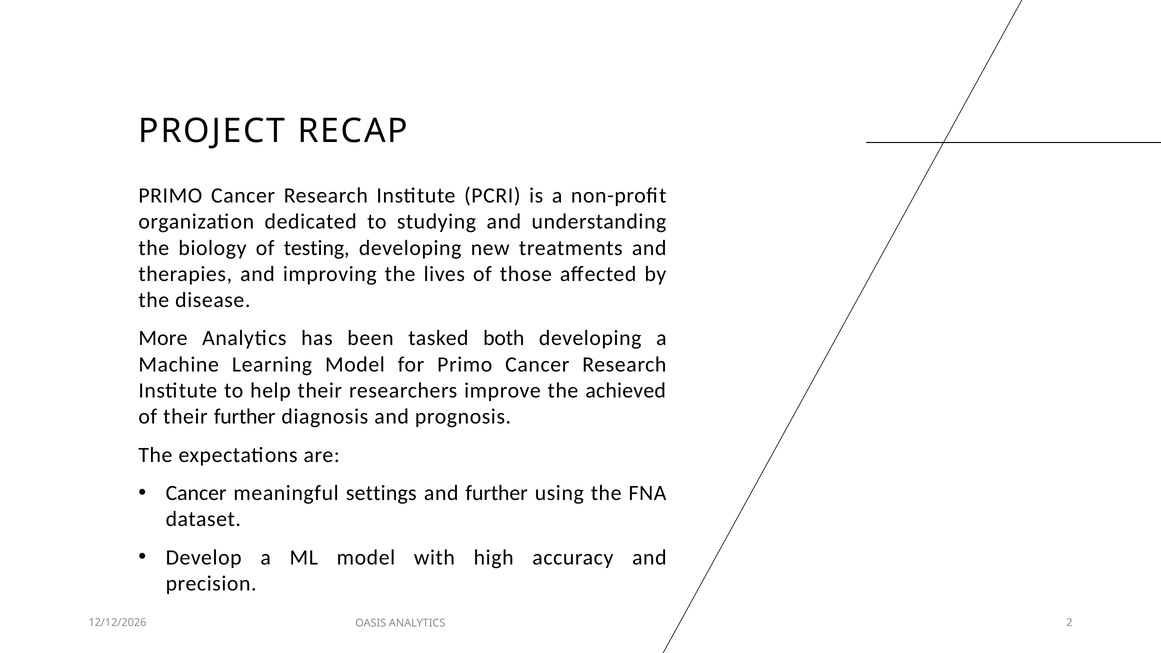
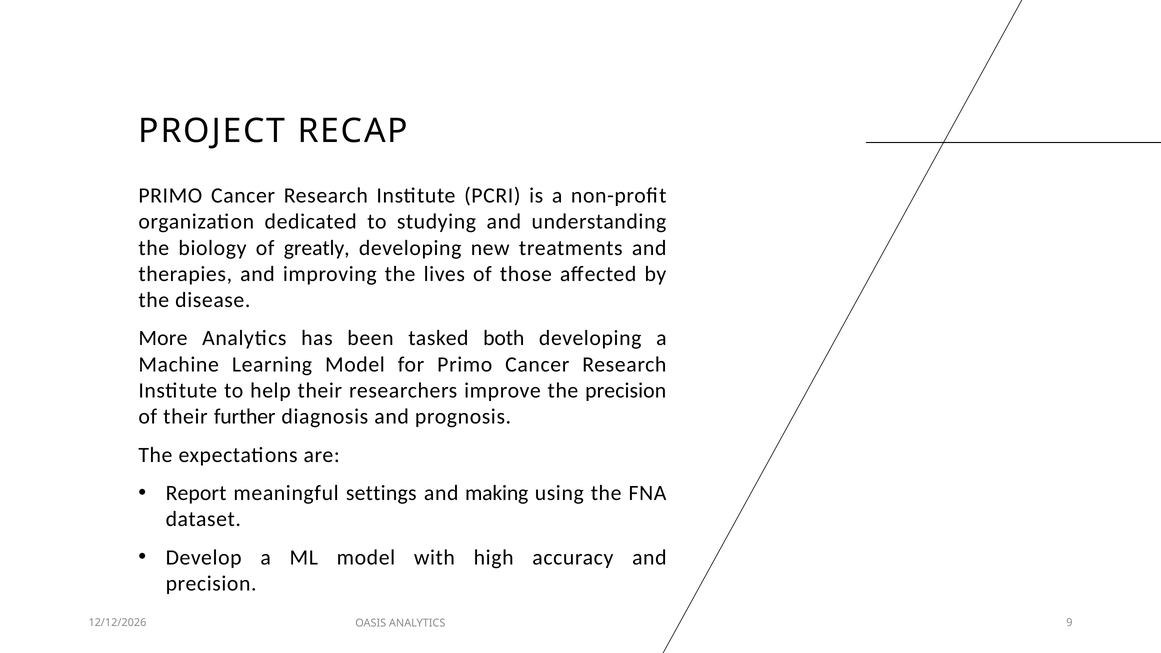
testing: testing -> greatly
the achieved: achieved -> precision
Cancer at (196, 493): Cancer -> Report
and further: further -> making
2: 2 -> 9
